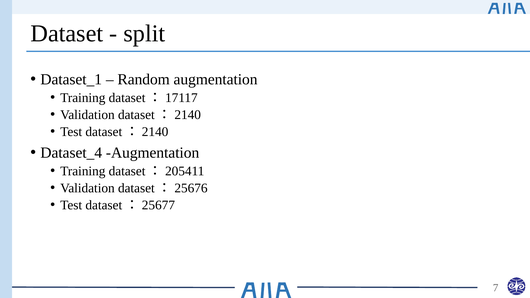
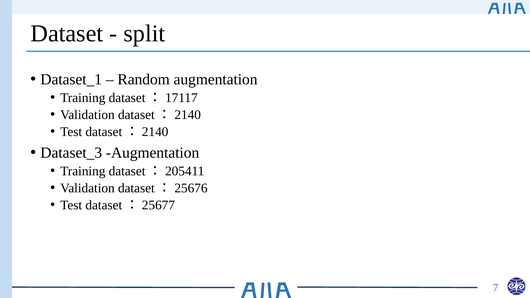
Dataset_4: Dataset_4 -> Dataset_3
